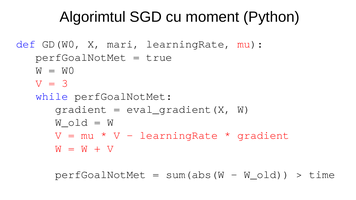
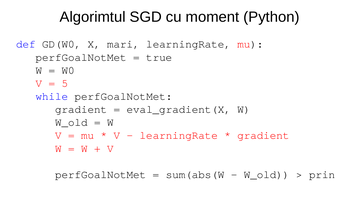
3: 3 -> 5
time: time -> prin
